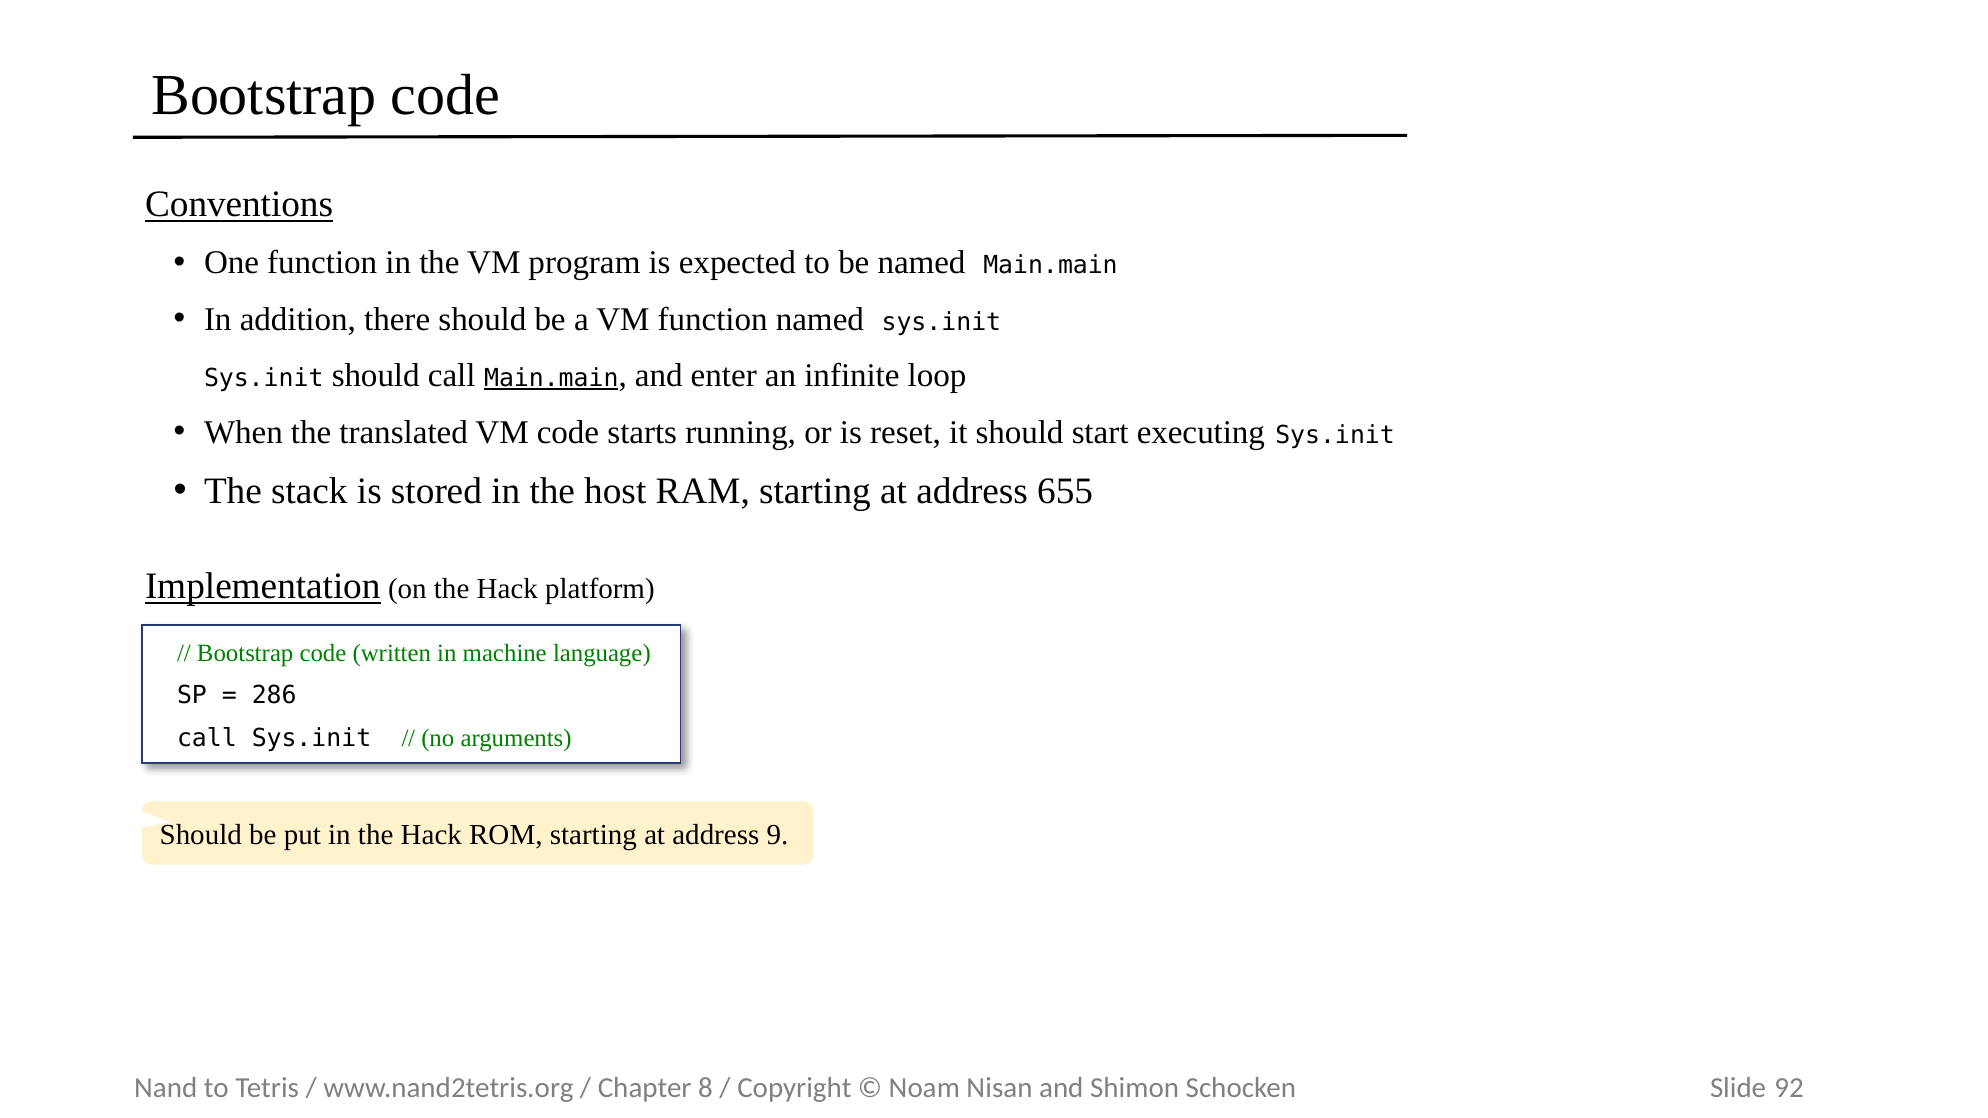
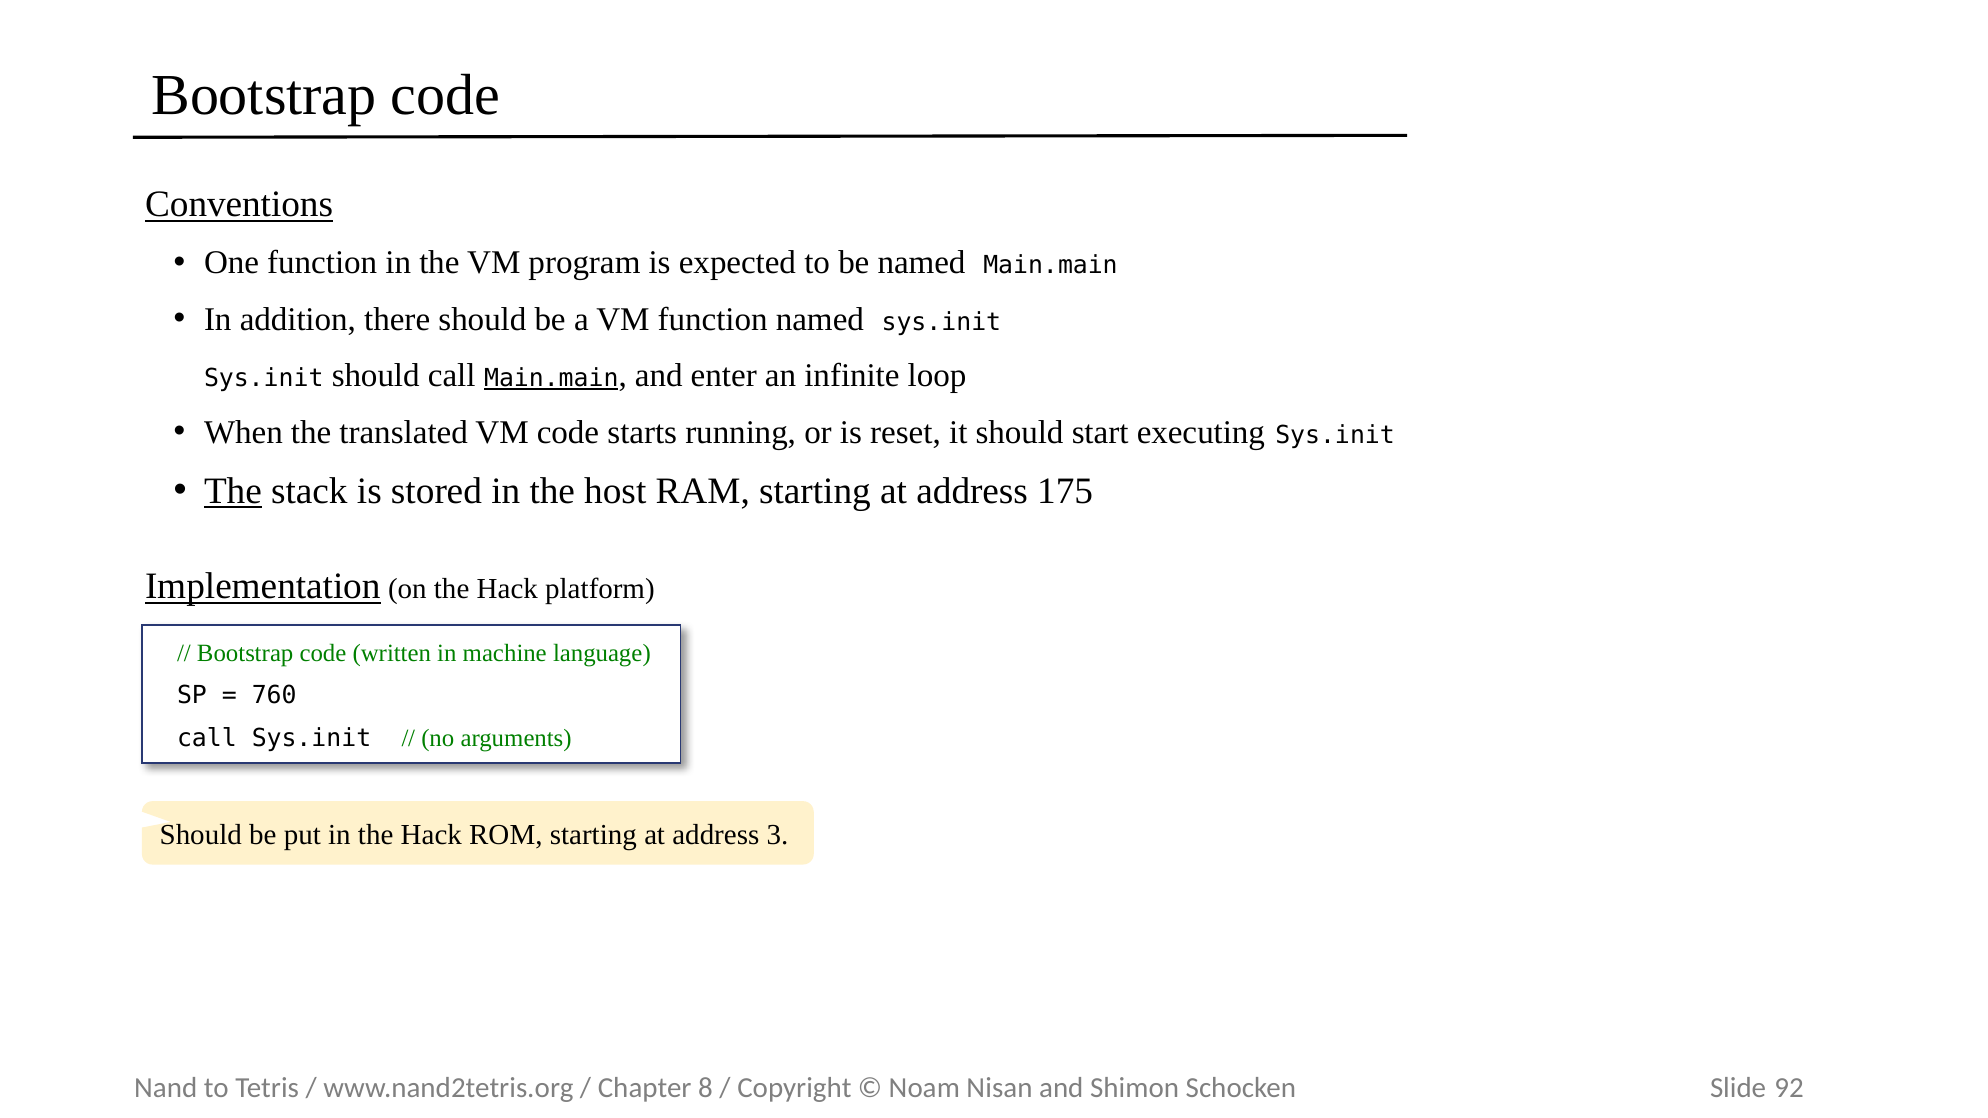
The at (233, 491) underline: none -> present
655: 655 -> 175
286: 286 -> 760
9: 9 -> 3
